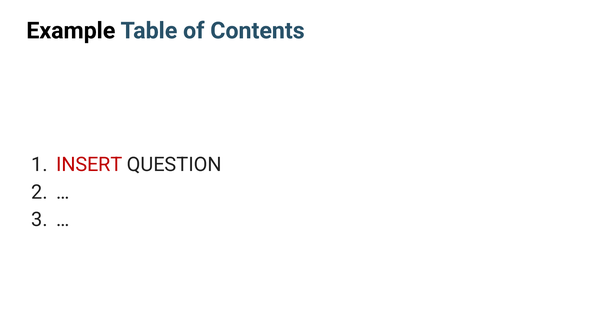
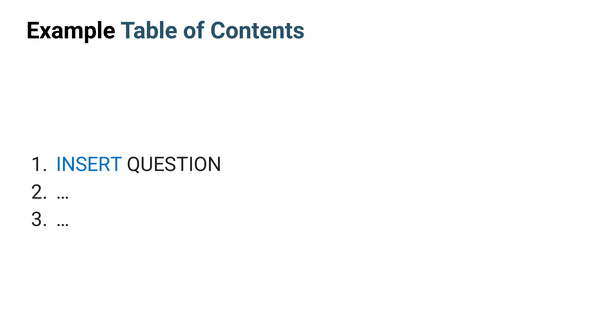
INSERT colour: red -> blue
